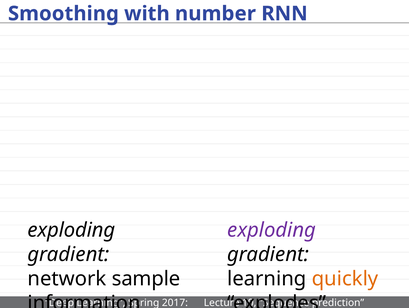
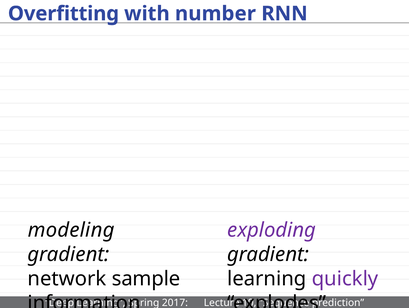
Smoothing: Smoothing -> Overfitting
exploding at (71, 230): exploding -> modeling
quickly colour: orange -> purple
